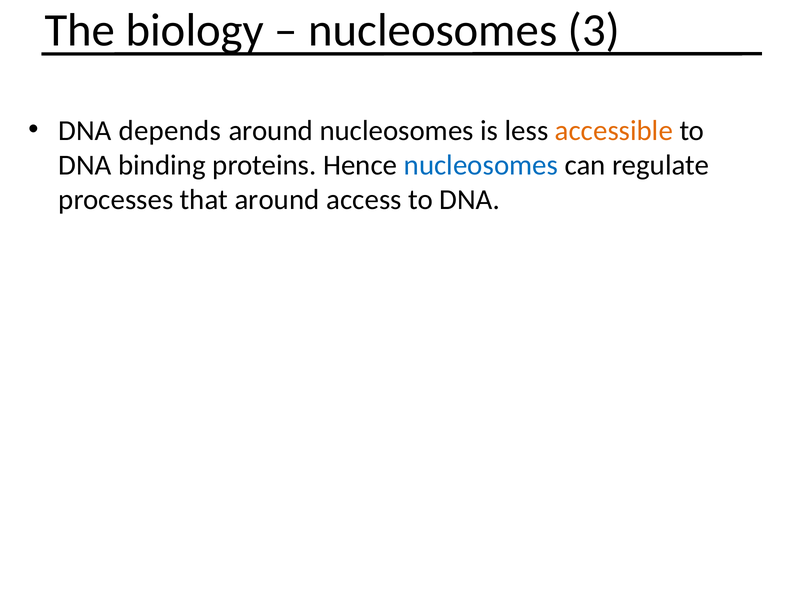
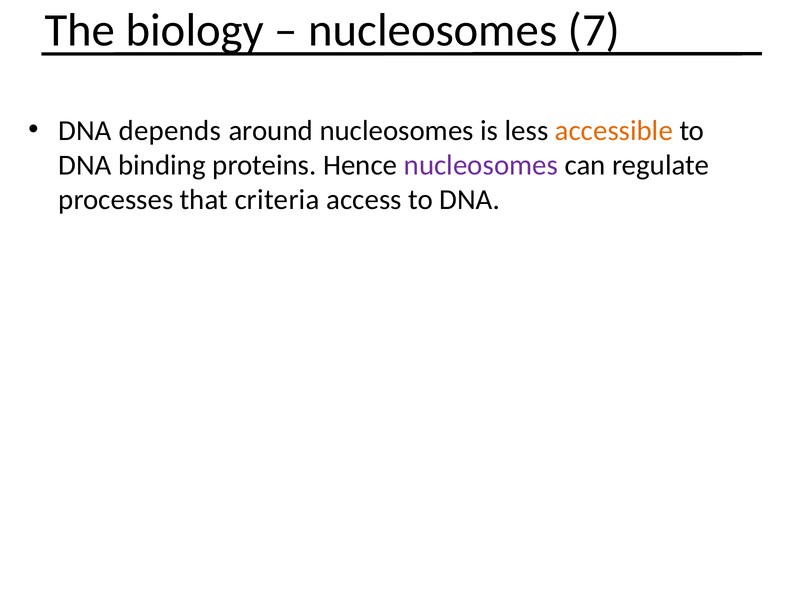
3: 3 -> 7
nucleosomes at (481, 165) colour: blue -> purple
that around: around -> criteria
